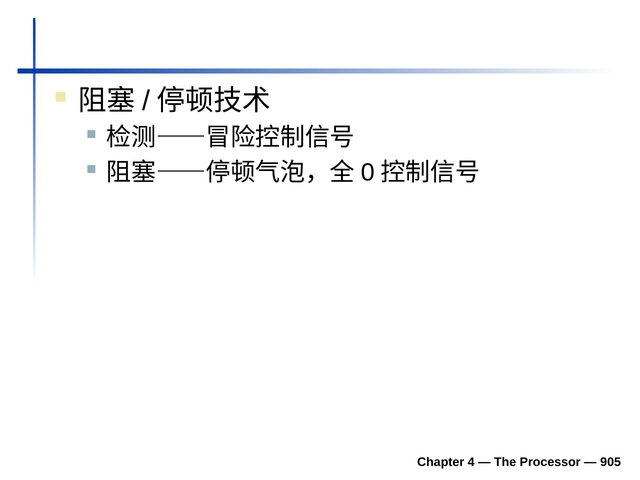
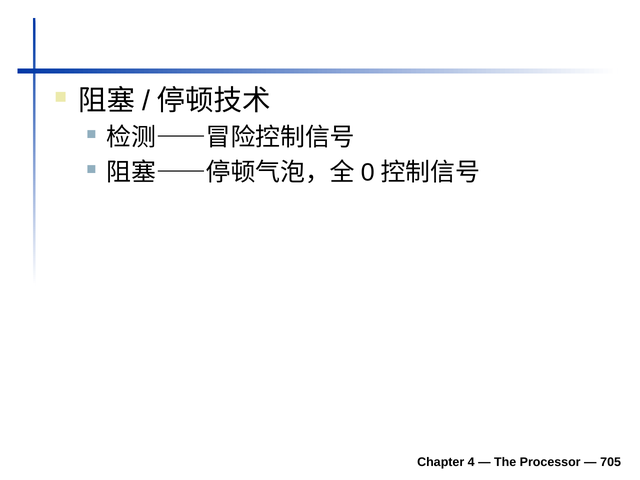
905: 905 -> 705
